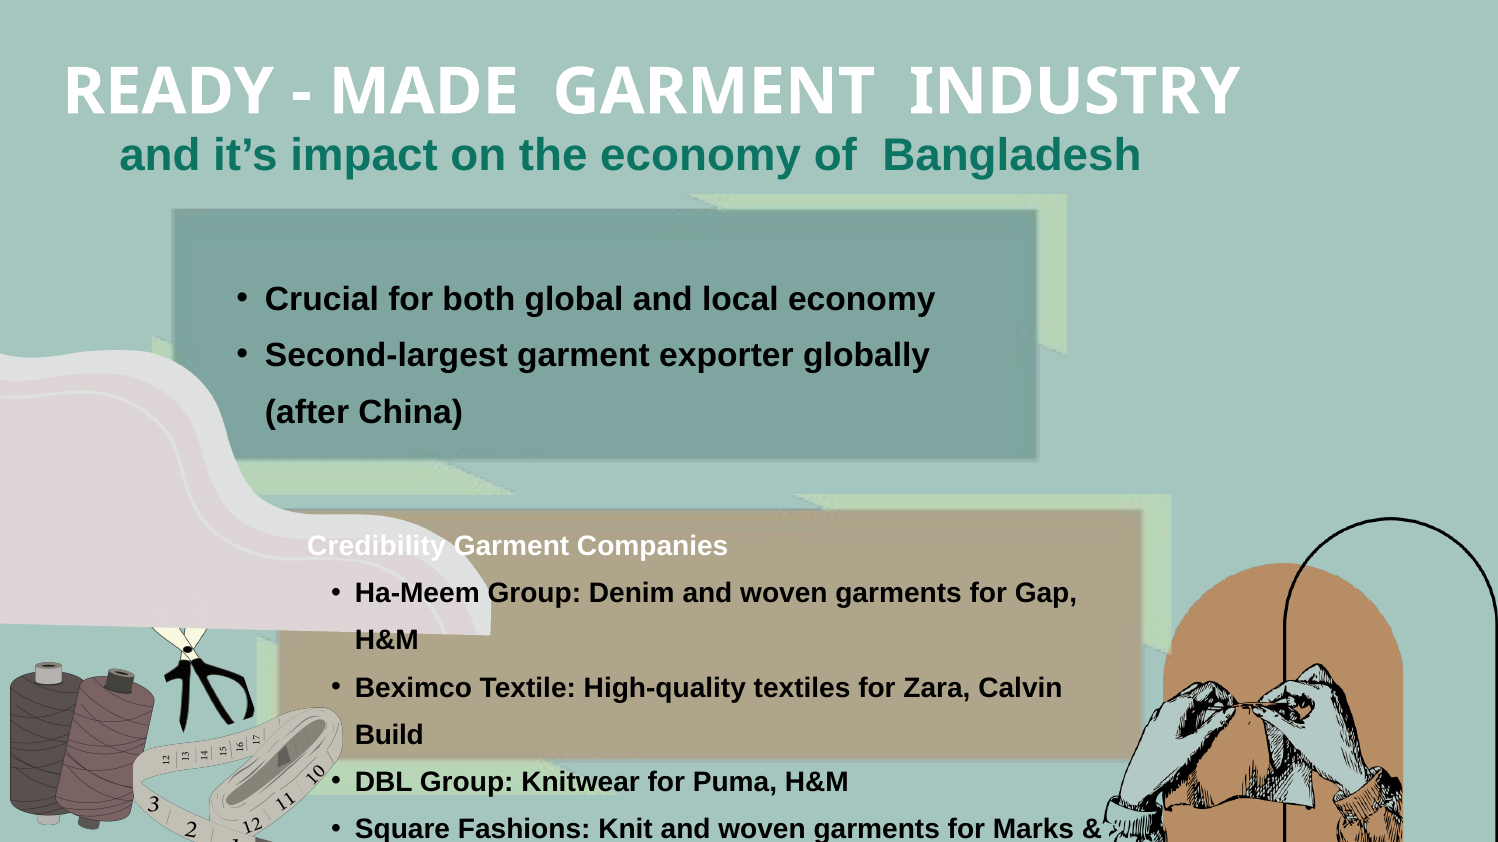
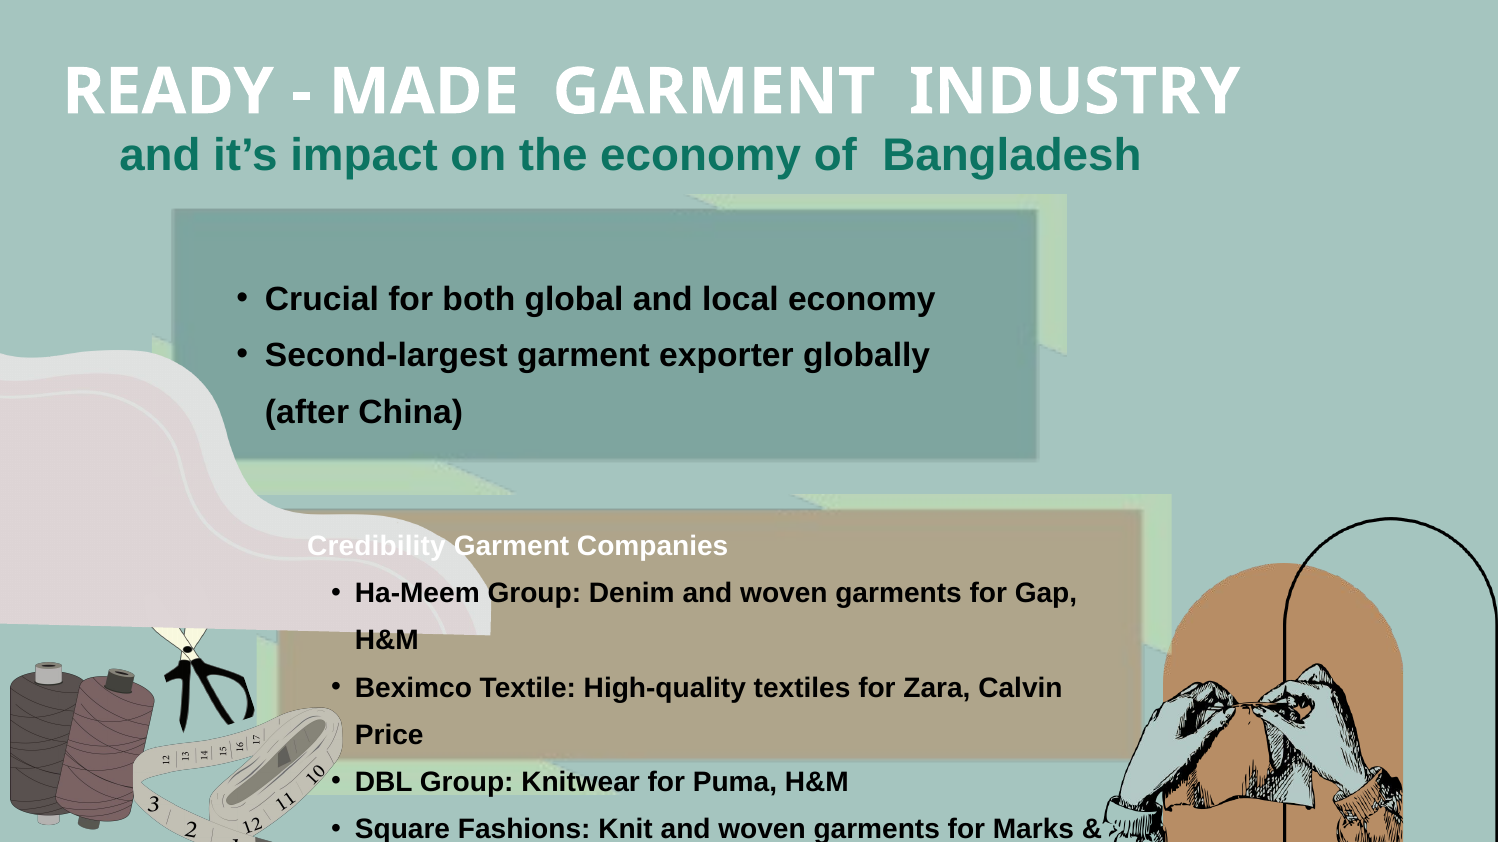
Build: Build -> Price
